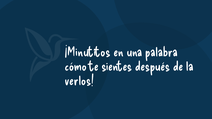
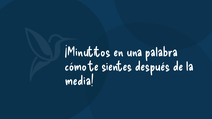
verlos: verlos -> media
